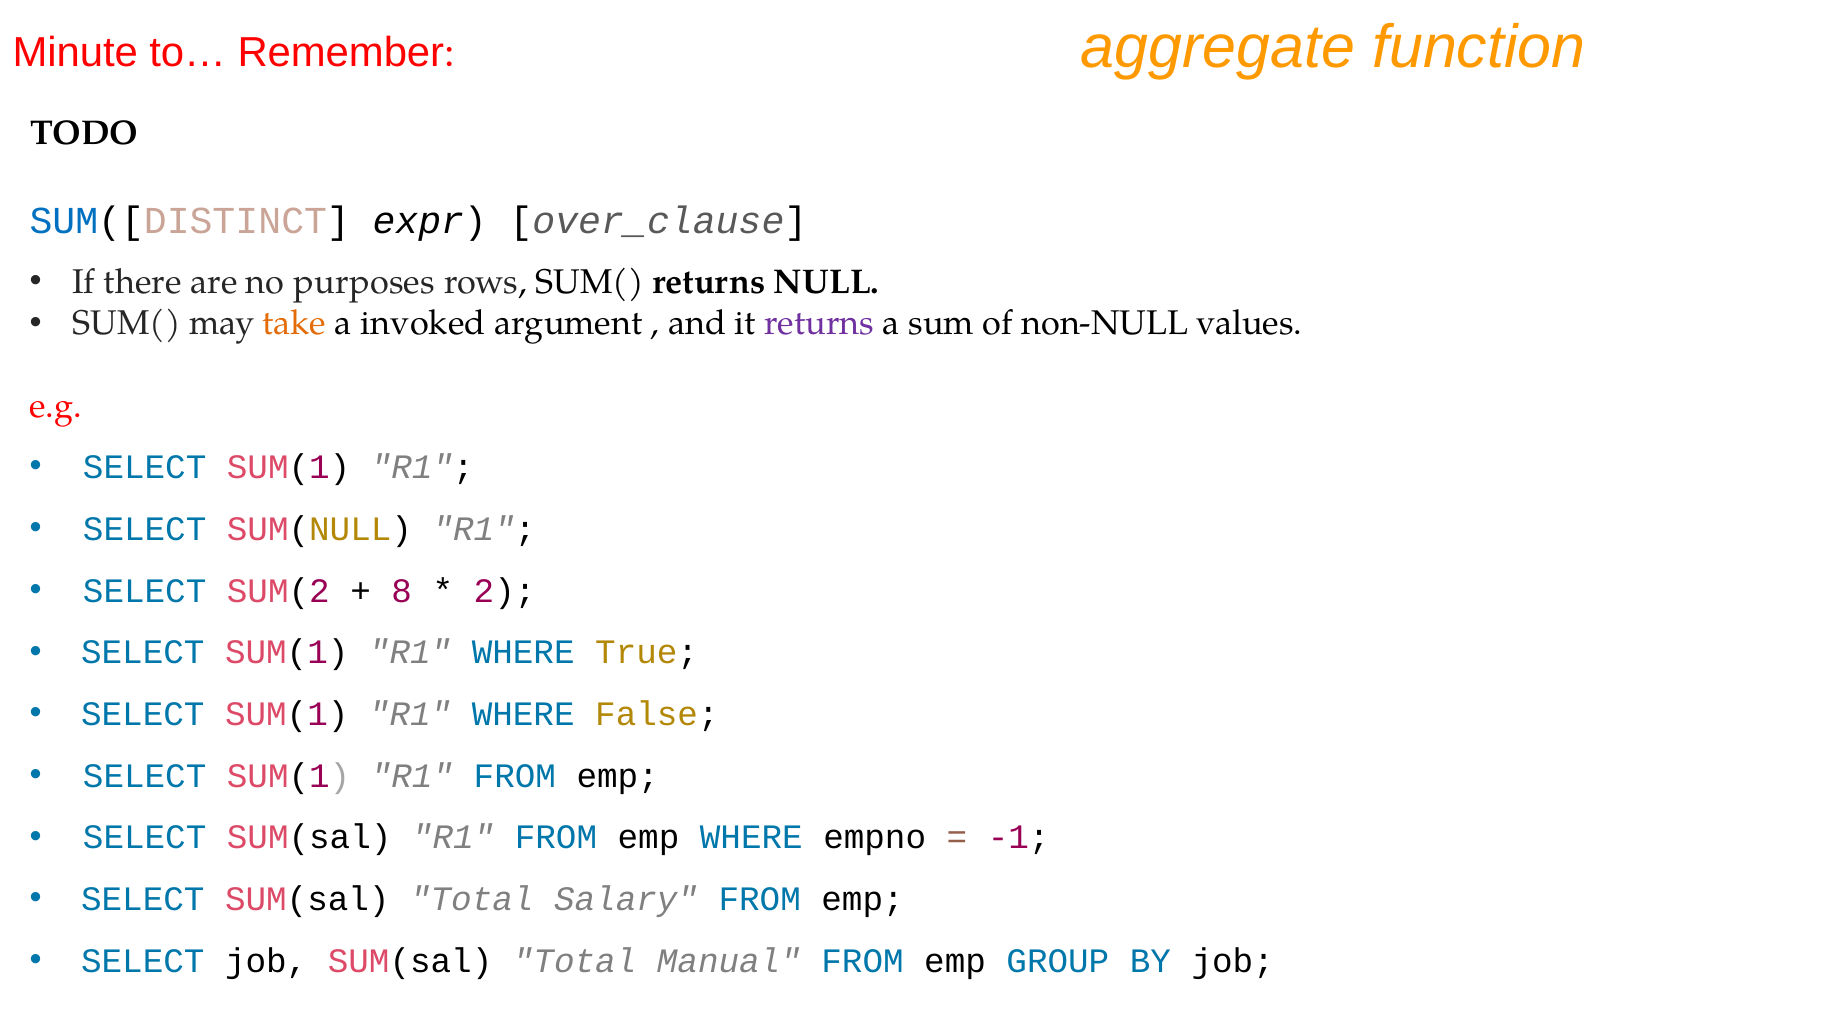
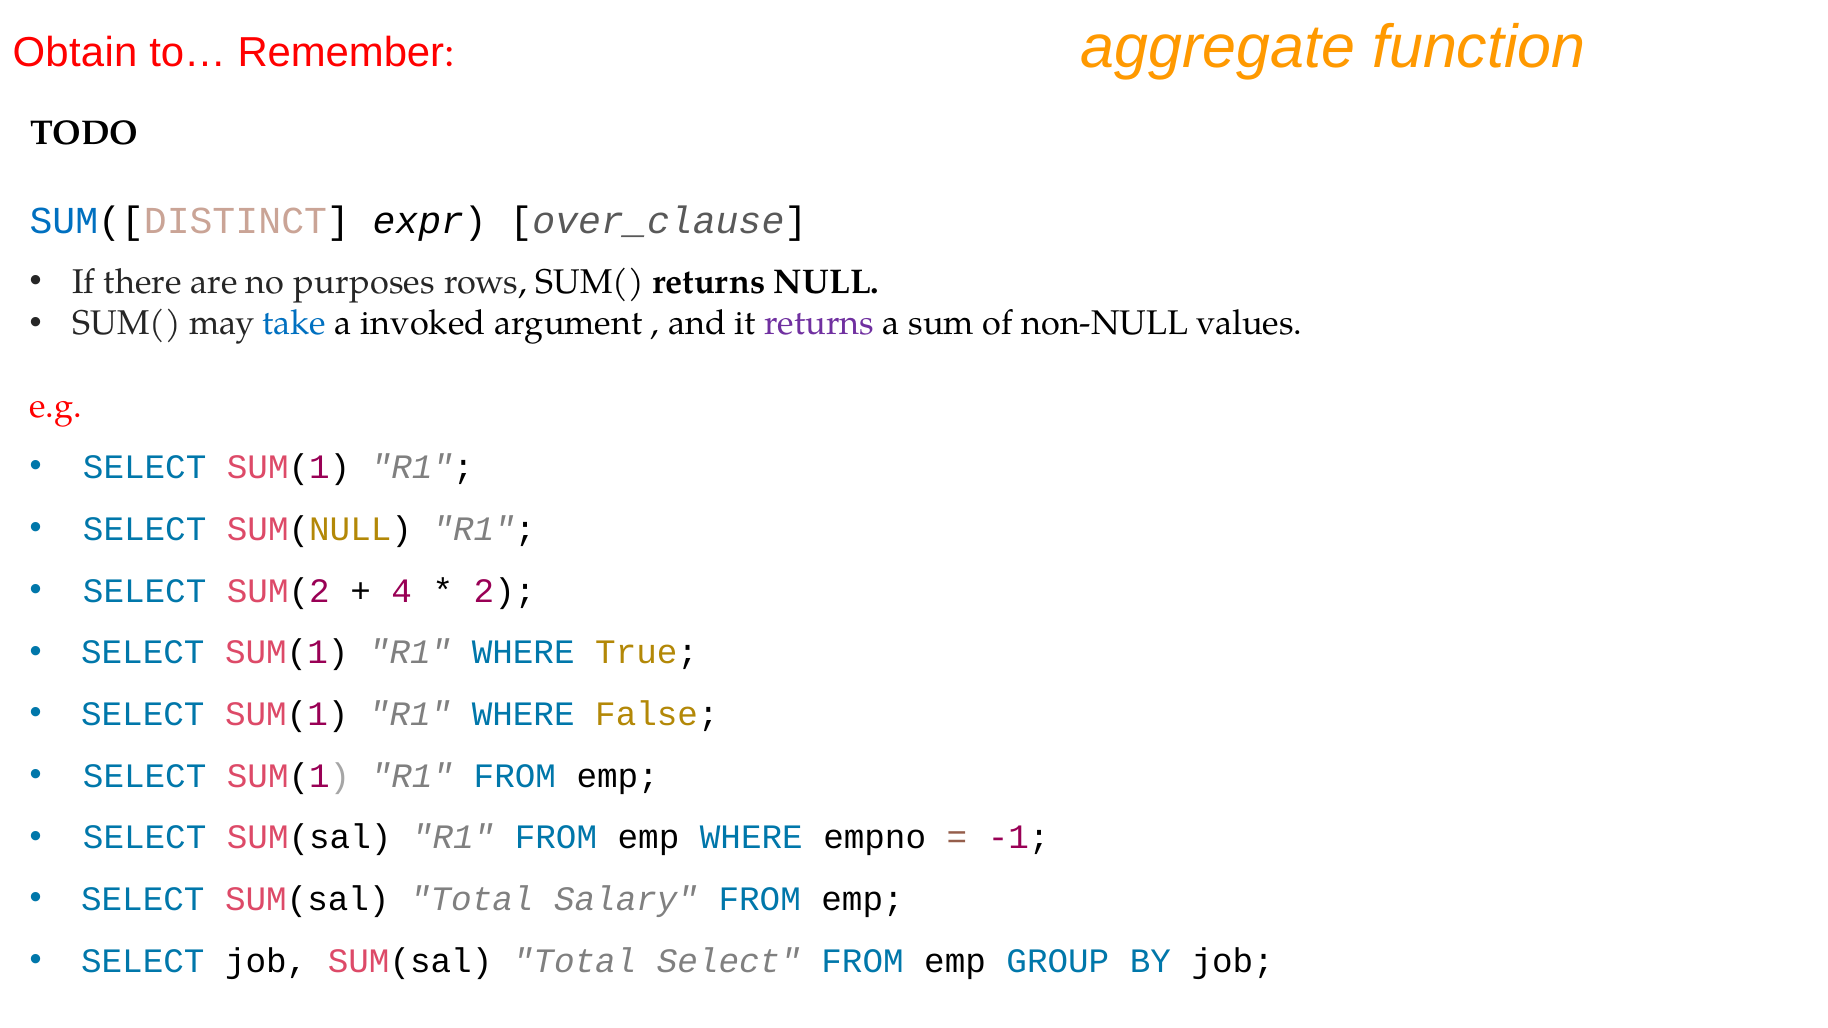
Minute: Minute -> Obtain
take colour: orange -> blue
8: 8 -> 4
Total Manual: Manual -> Select
